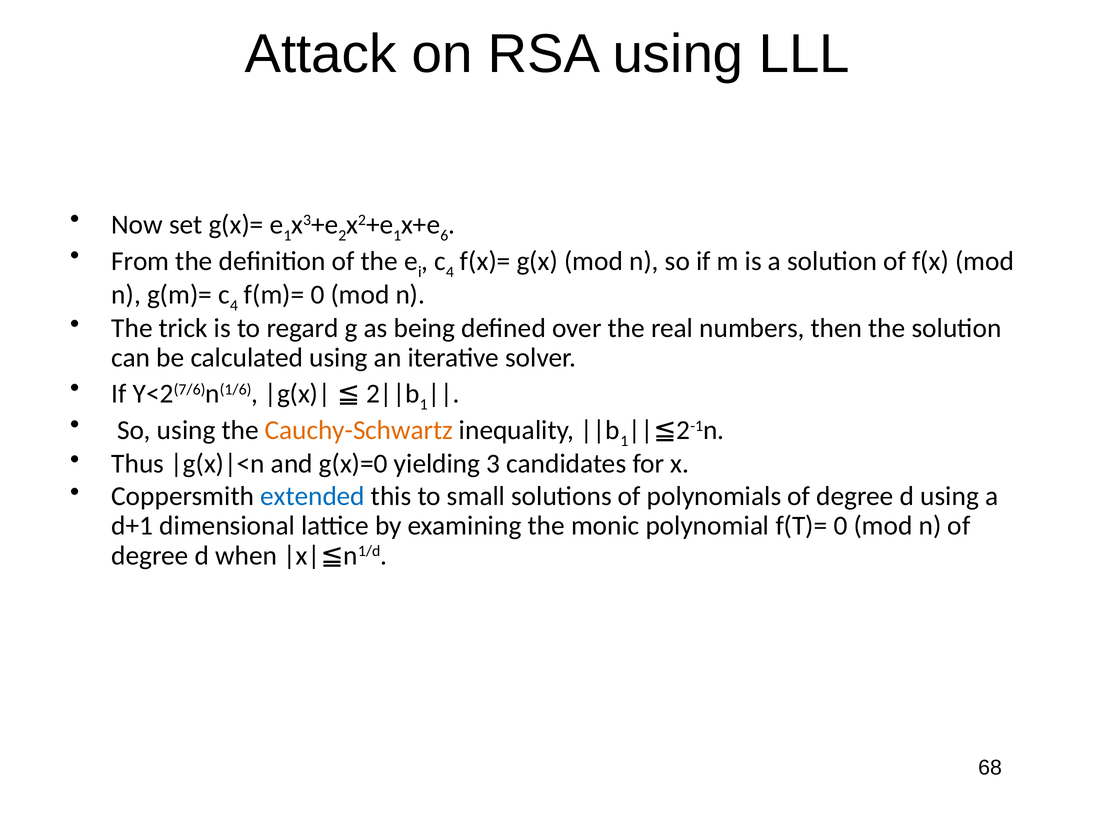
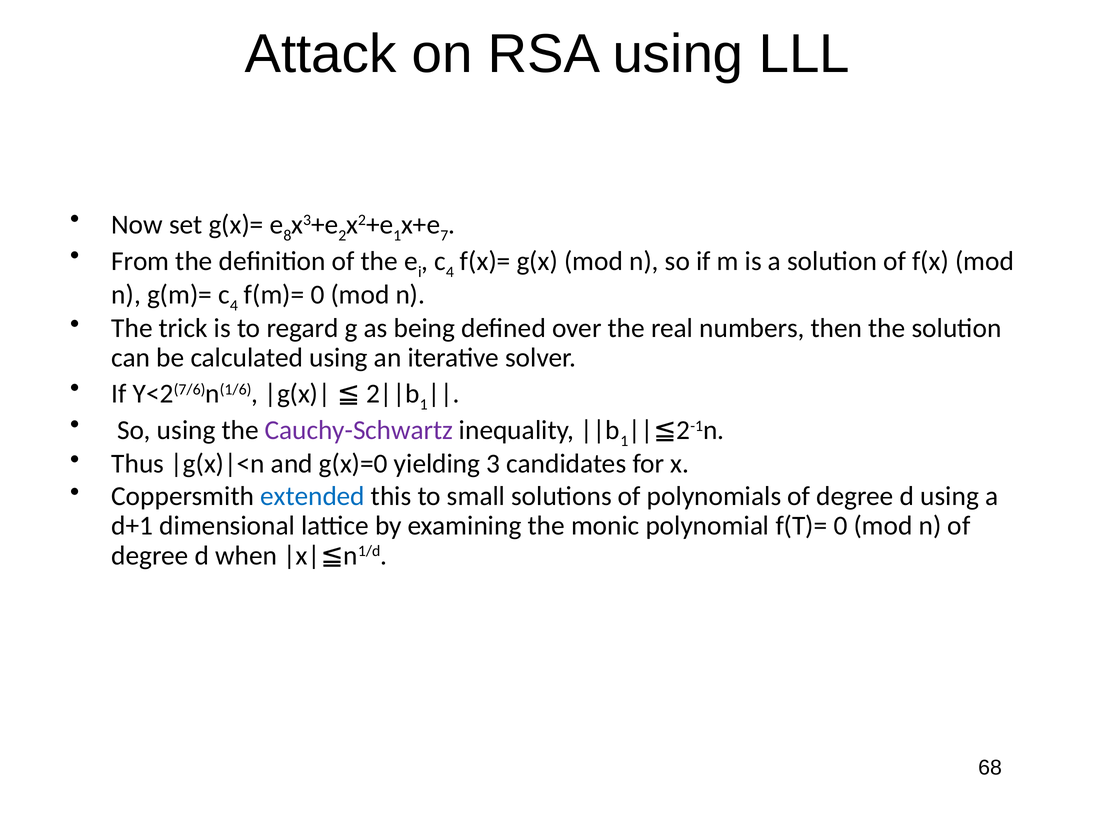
1 at (287, 235): 1 -> 8
6: 6 -> 7
Cauchy-Schwartz colour: orange -> purple
